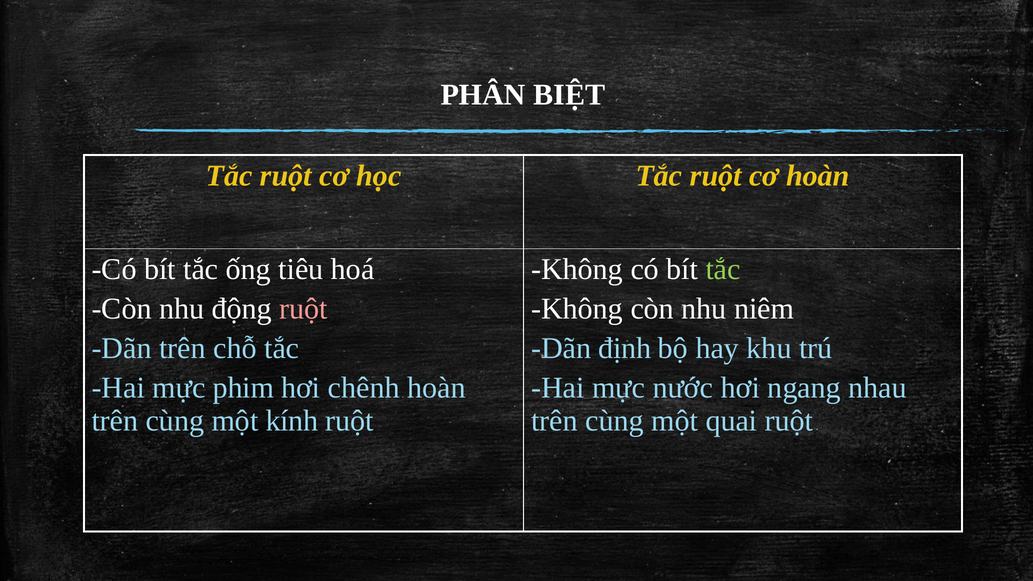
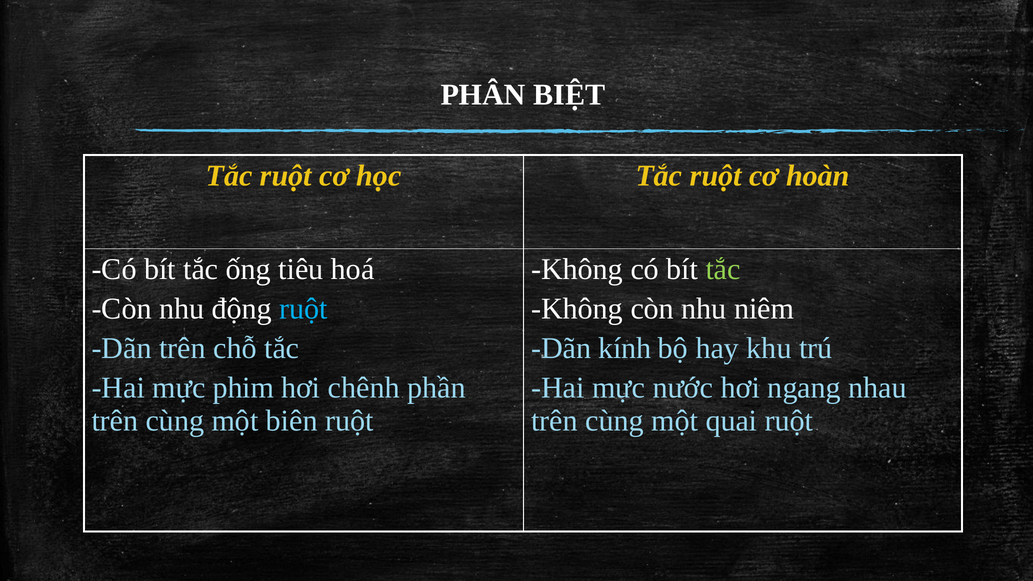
ruột at (304, 309) colour: pink -> light blue
định: định -> kính
chênh hoàn: hoàn -> phần
kính: kính -> biên
